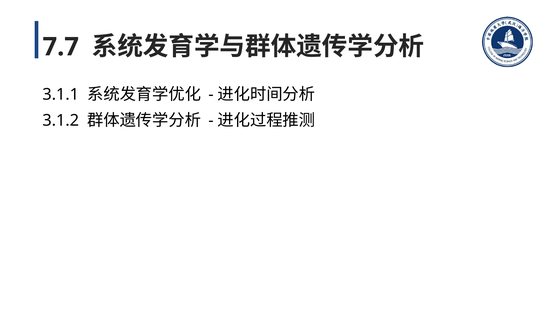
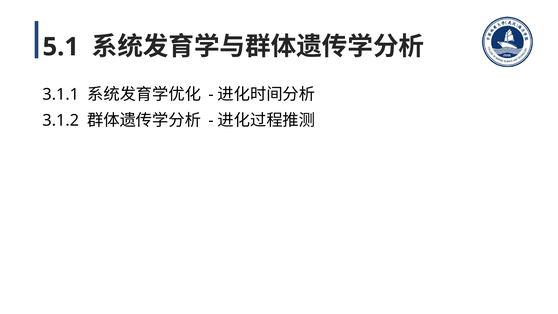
7.7: 7.7 -> 5.1
